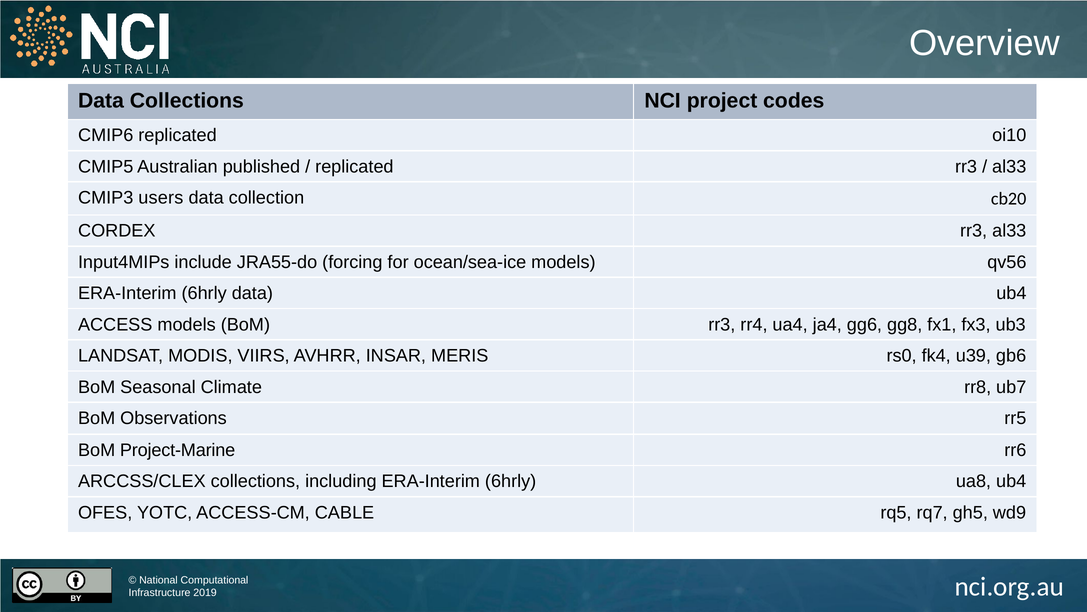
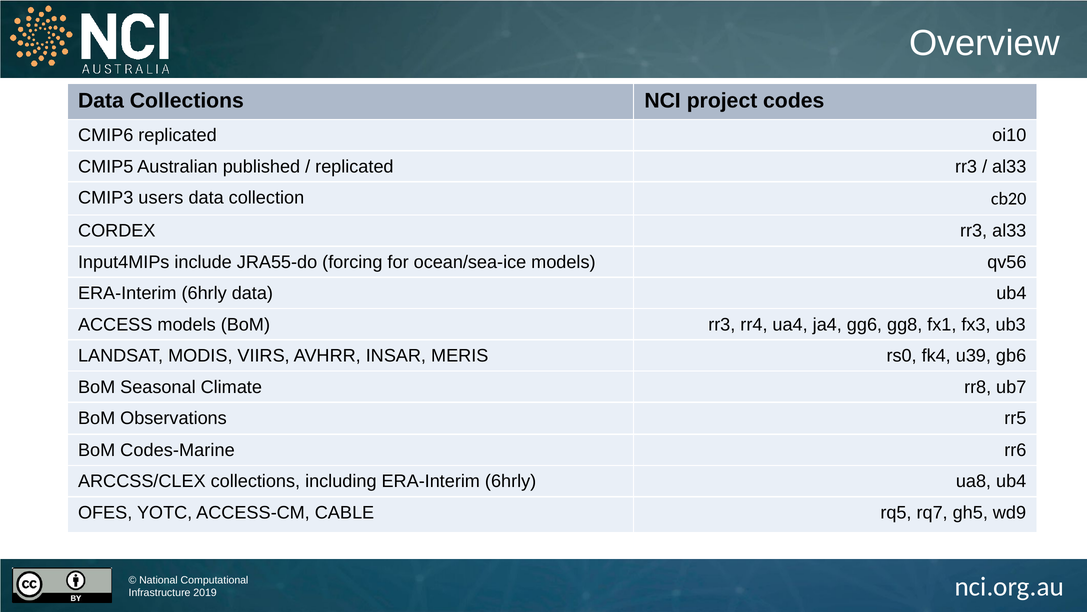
Project-Marine: Project-Marine -> Codes-Marine
